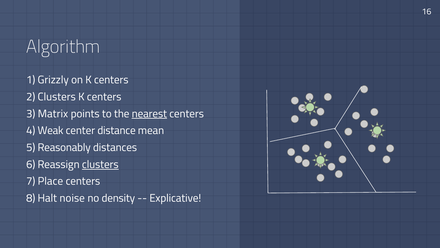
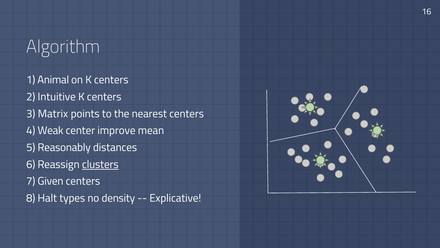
Grizzly: Grizzly -> Animal
2 Clusters: Clusters -> Intuitive
nearest underline: present -> none
distance: distance -> improve
Place: Place -> Given
noise: noise -> types
